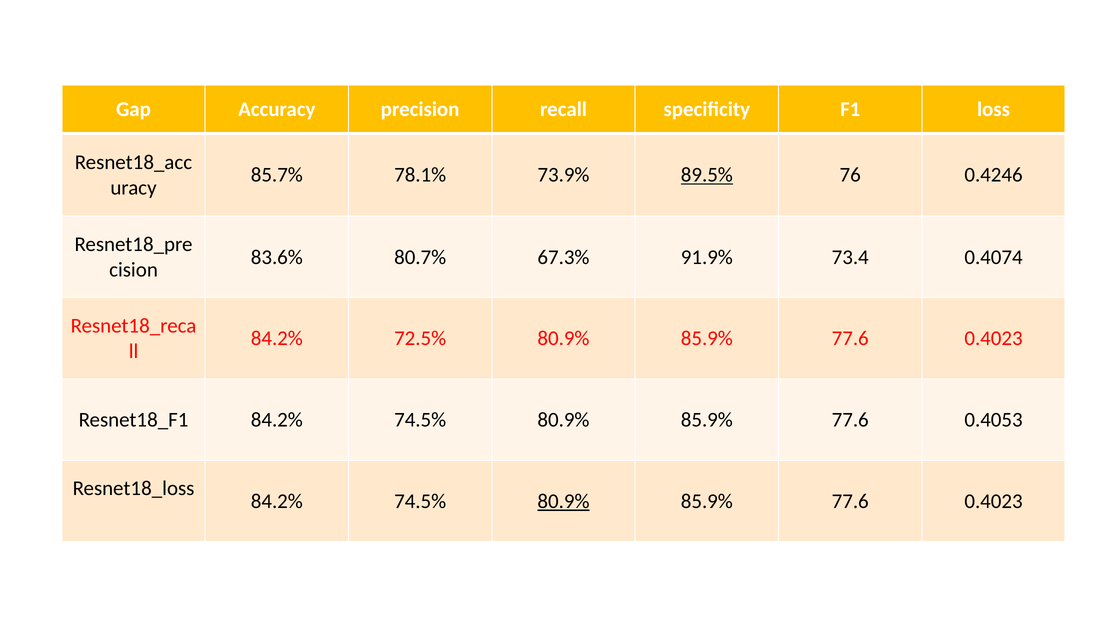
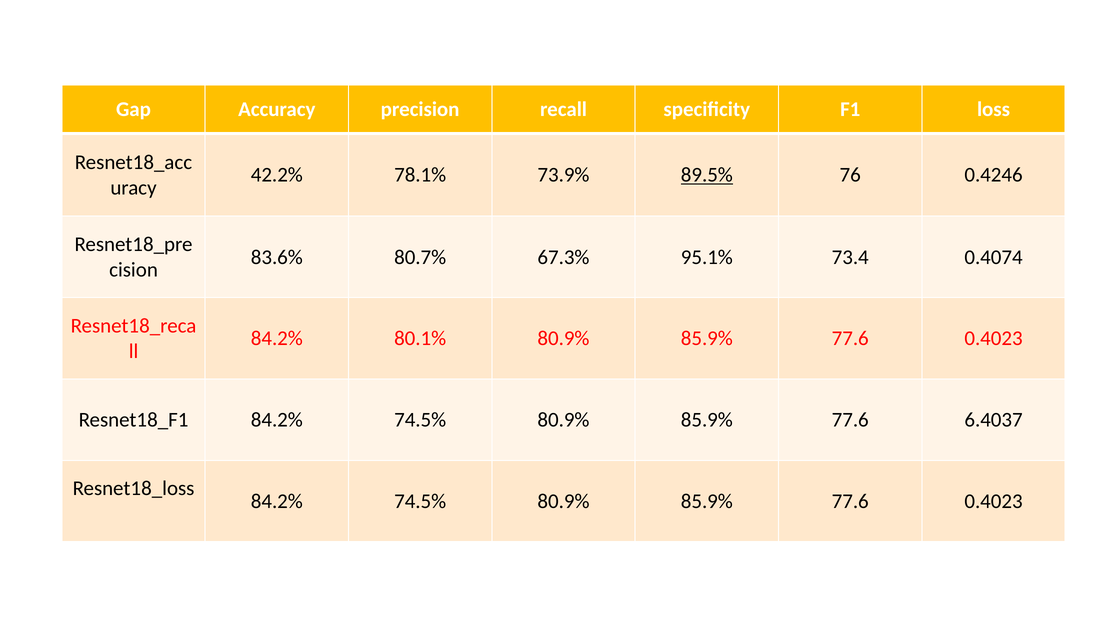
85.7%: 85.7% -> 42.2%
91.9%: 91.9% -> 95.1%
72.5%: 72.5% -> 80.1%
0.4053: 0.4053 -> 6.4037
80.9% at (563, 501) underline: present -> none
